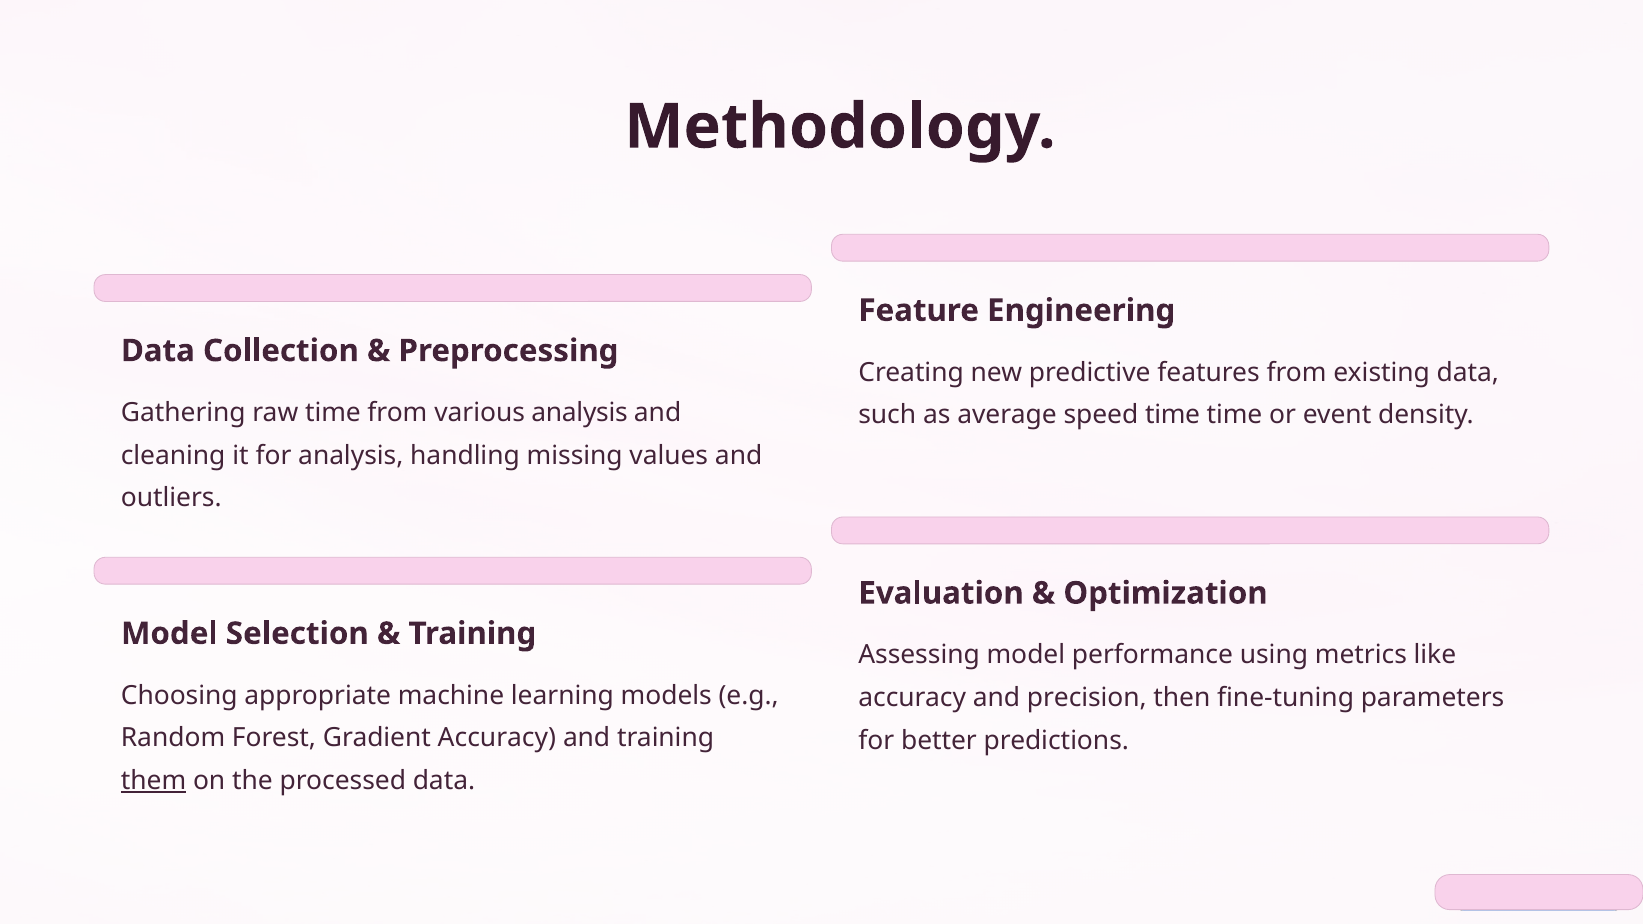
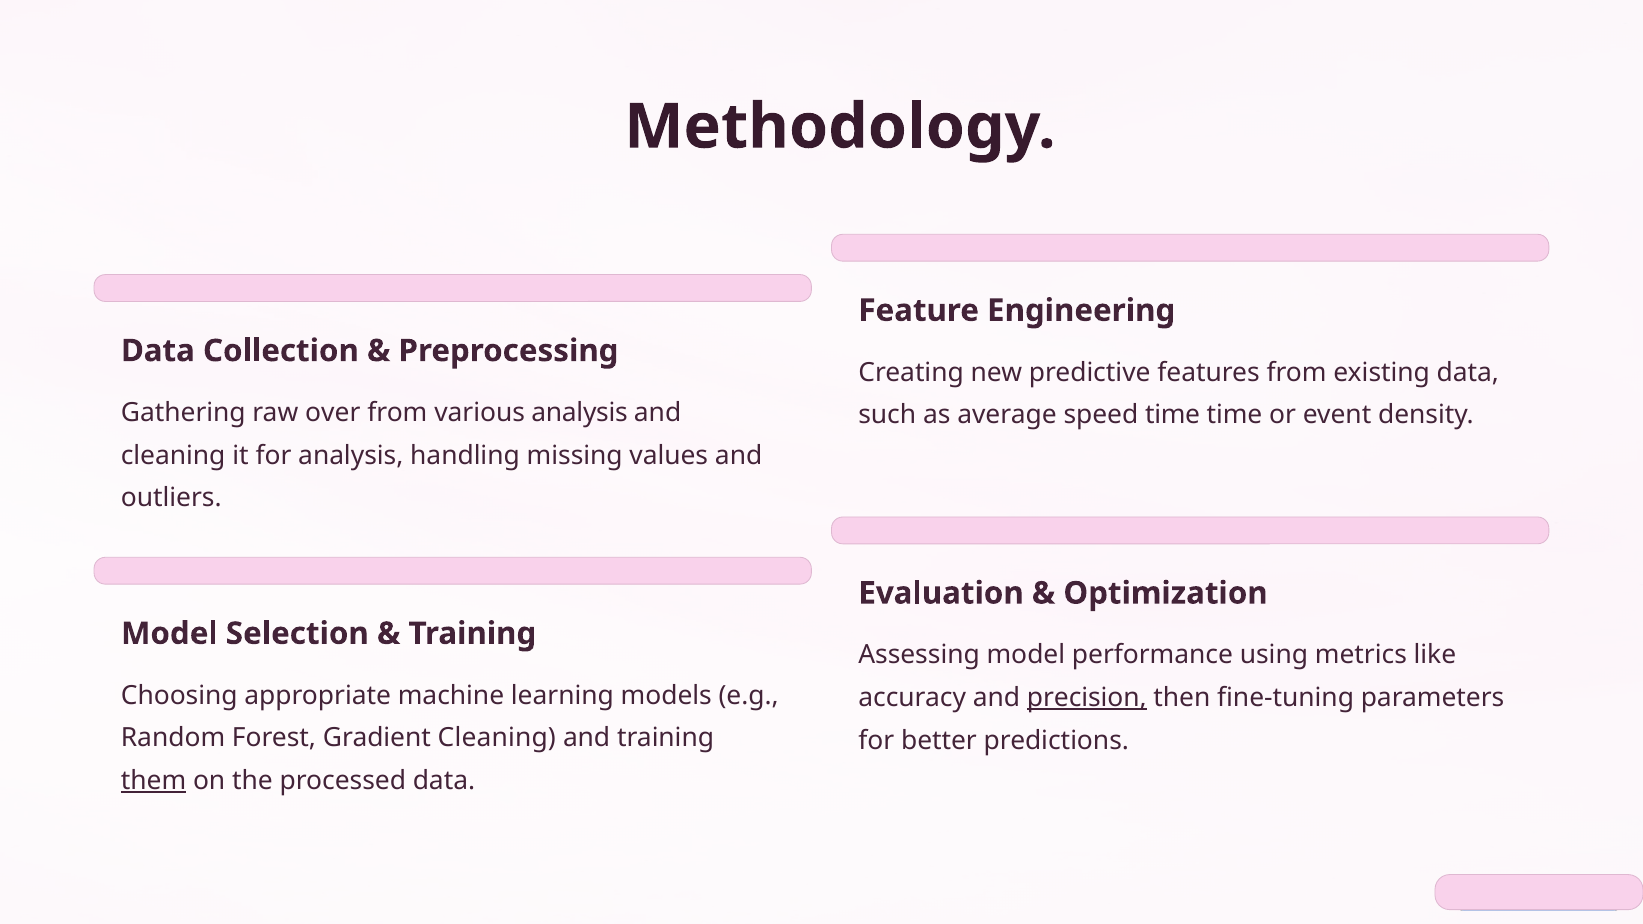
raw time: time -> over
precision underline: none -> present
Gradient Accuracy: Accuracy -> Cleaning
